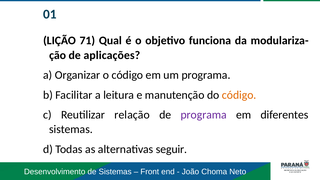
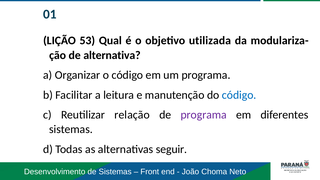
71: 71 -> 53
funciona: funciona -> utilizada
aplicações: aplicações -> alternativa
código at (239, 95) colour: orange -> blue
